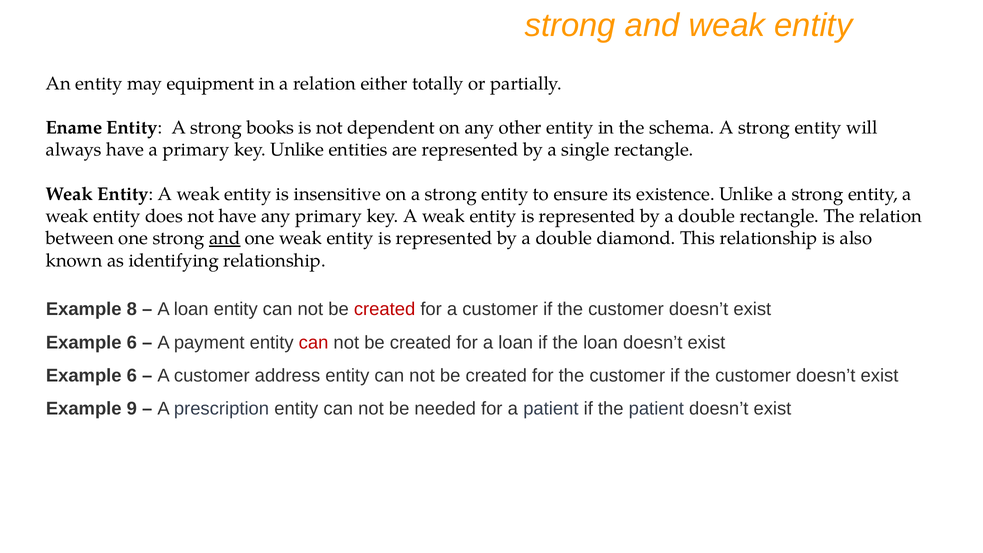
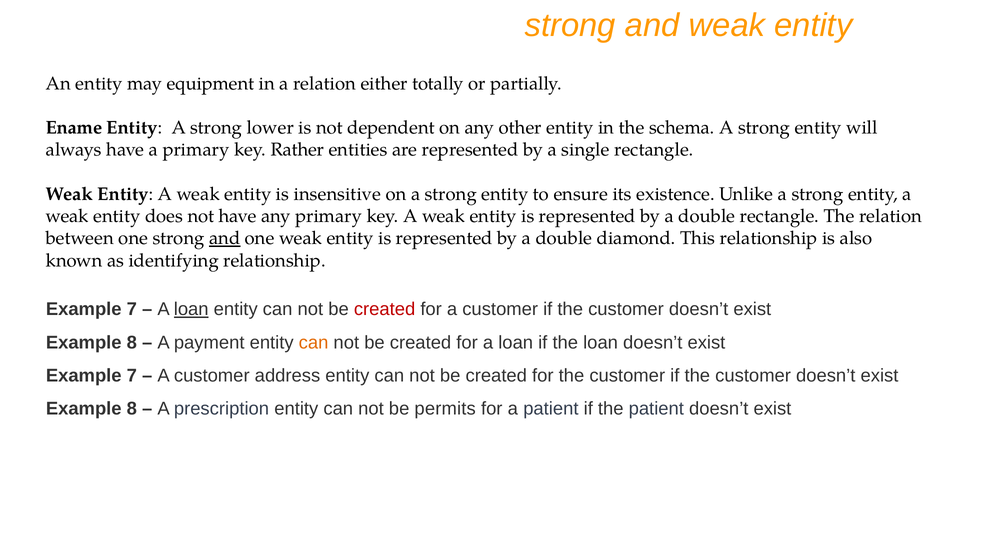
books: books -> lower
key Unlike: Unlike -> Rather
8 at (132, 309): 8 -> 7
loan at (191, 309) underline: none -> present
6 at (132, 342): 6 -> 8
can at (314, 342) colour: red -> orange
6 at (132, 376): 6 -> 7
9 at (132, 409): 9 -> 8
needed: needed -> permits
